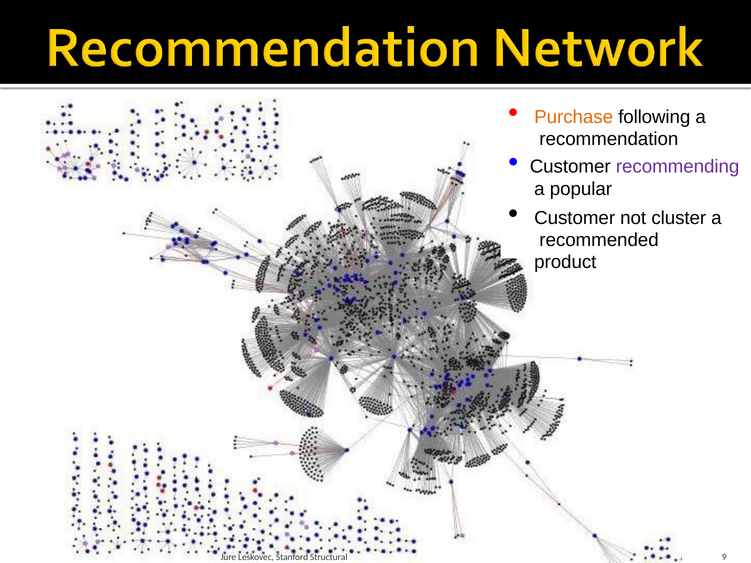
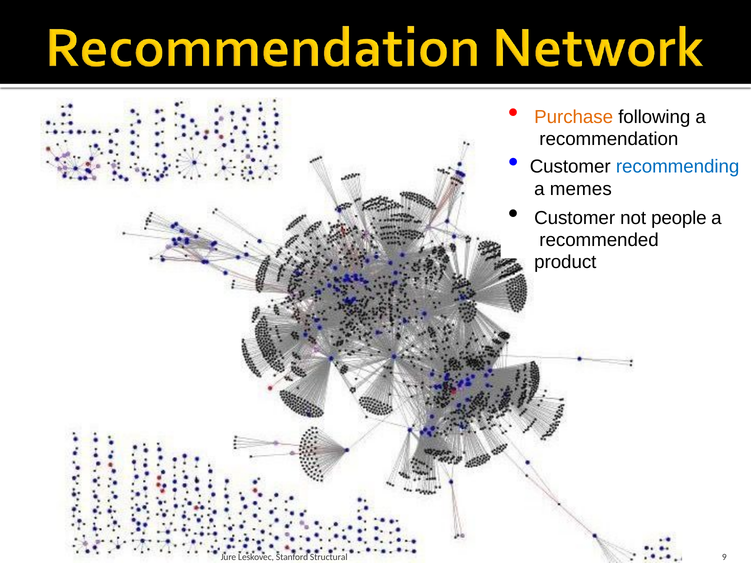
recommending colour: purple -> blue
popular: popular -> memes
cluster: cluster -> people
